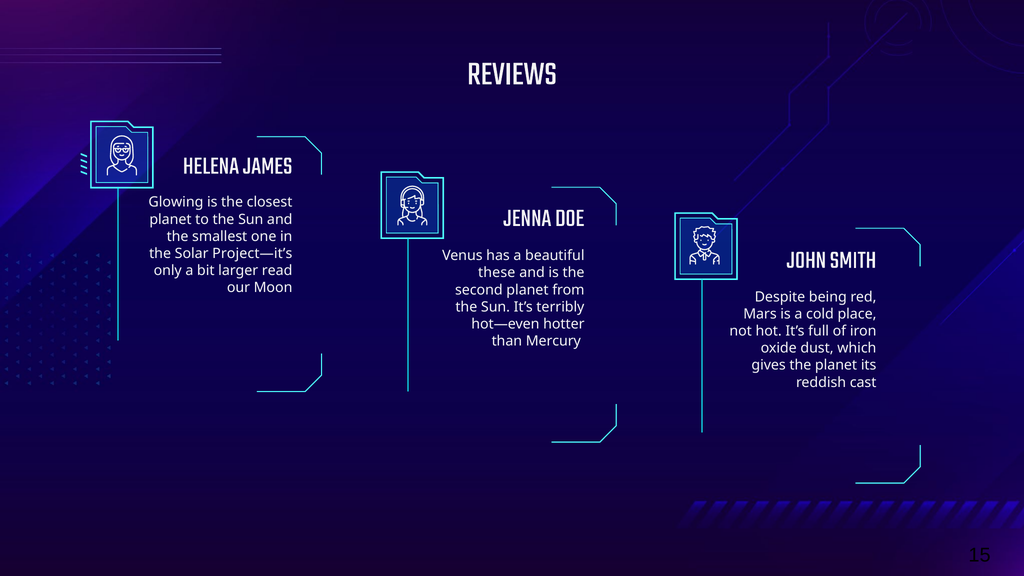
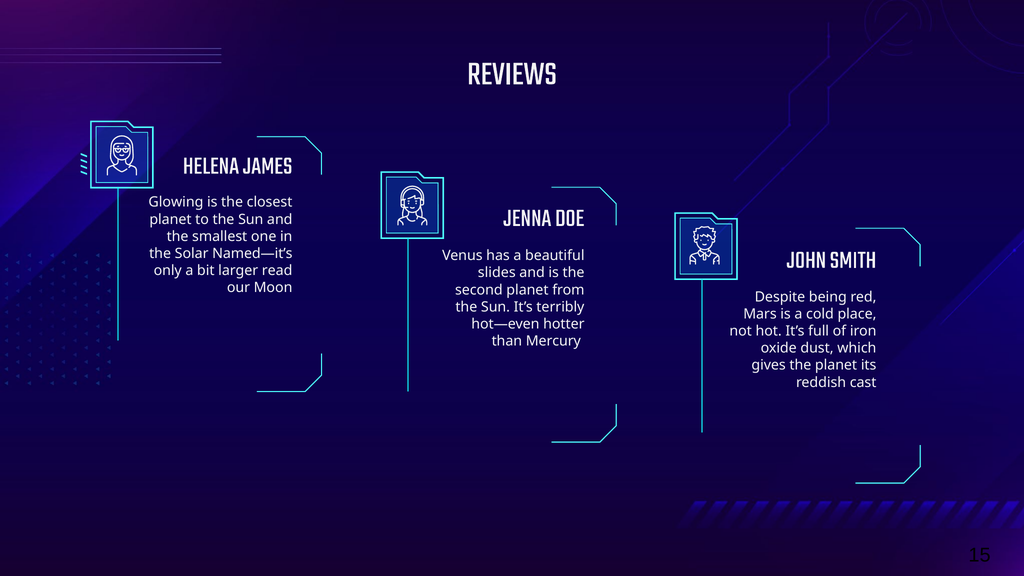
Project—it’s: Project—it’s -> Named—it’s
these: these -> slides
